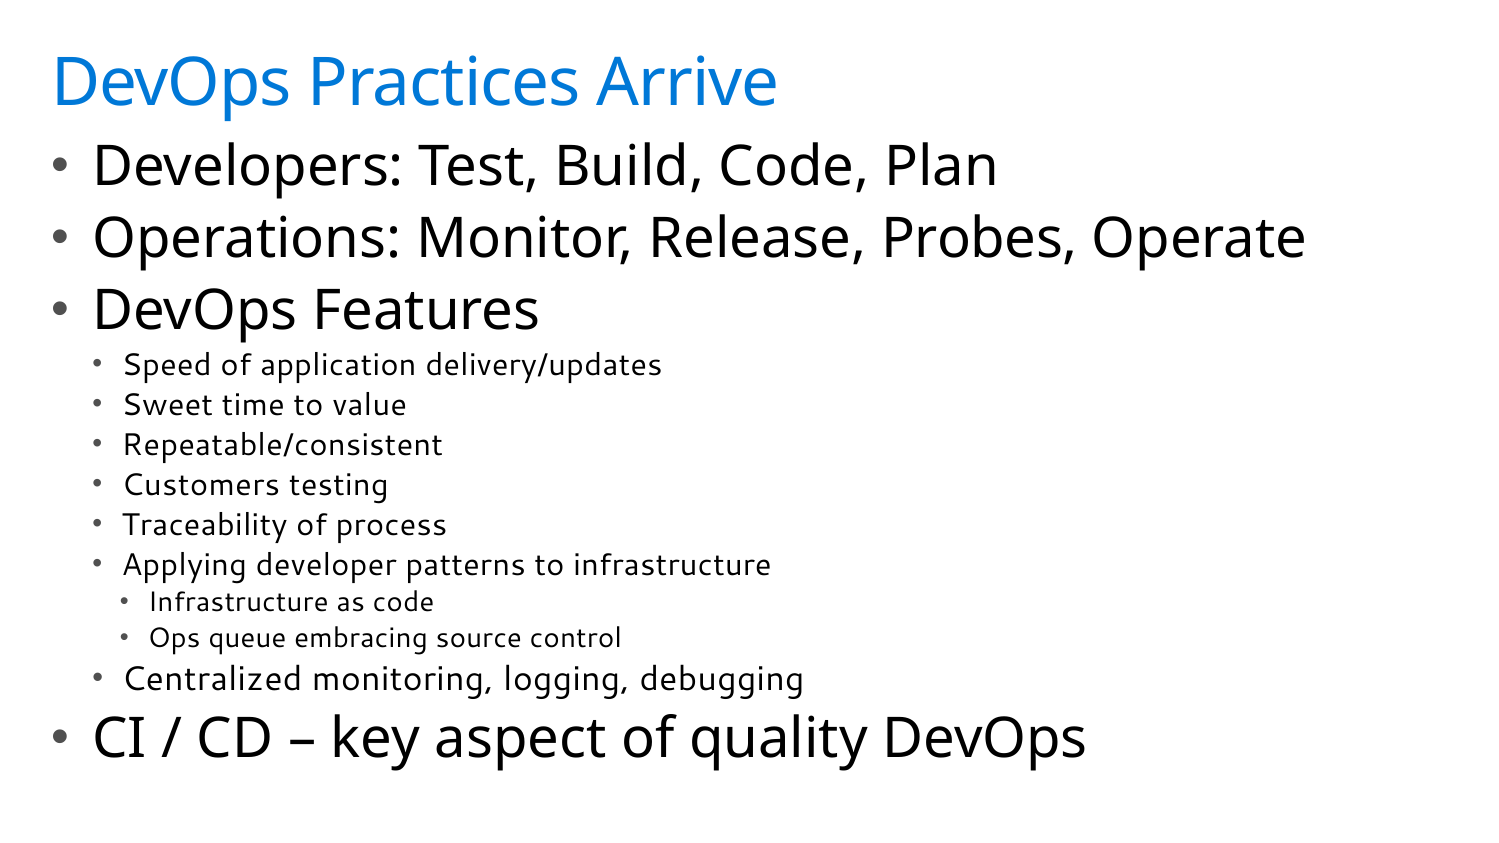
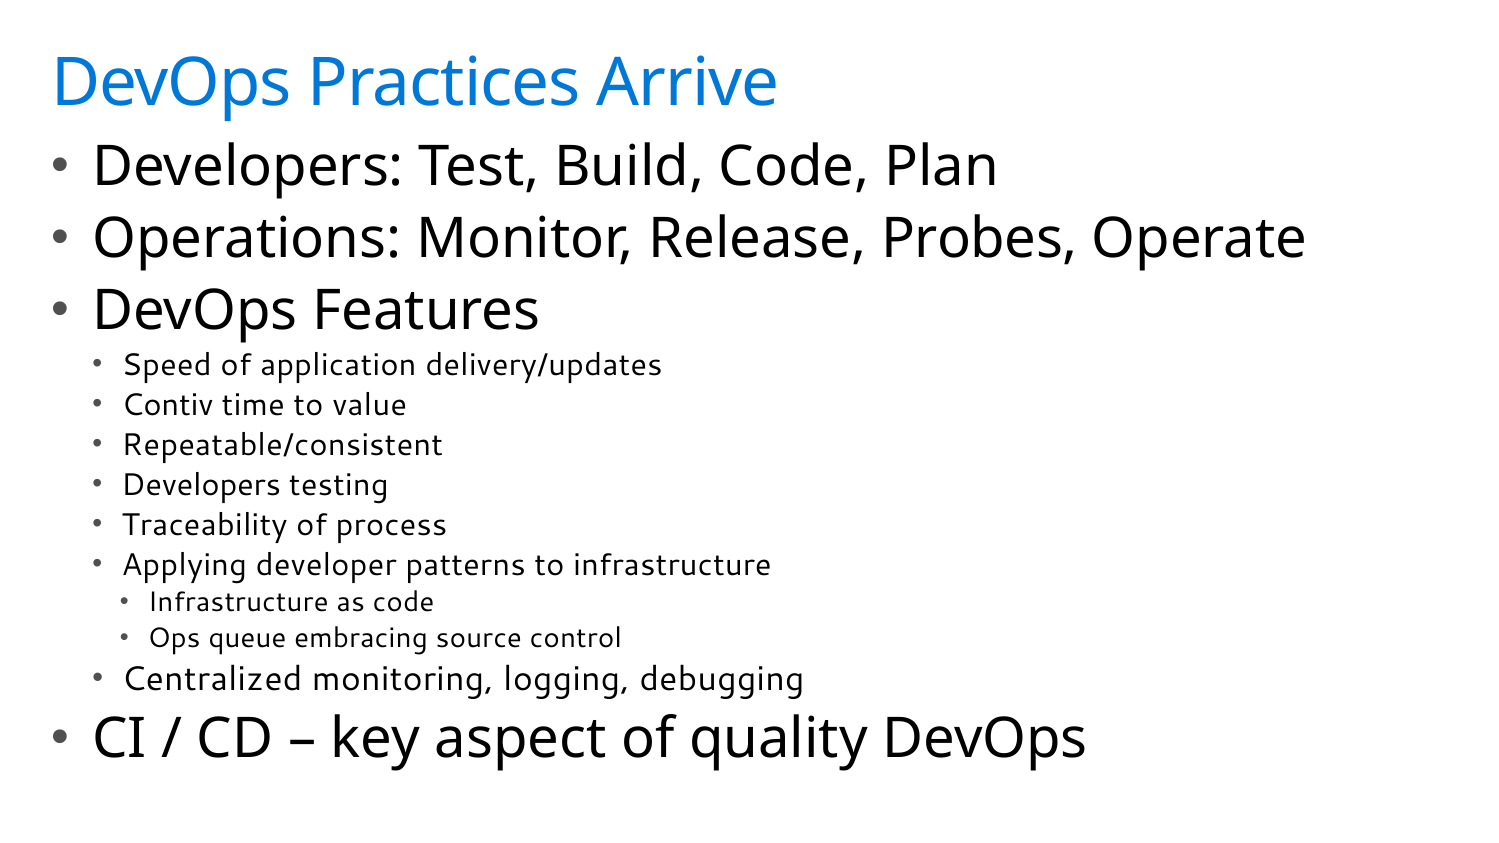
Sweet: Sweet -> Contiv
Customers at (201, 485): Customers -> Developers
